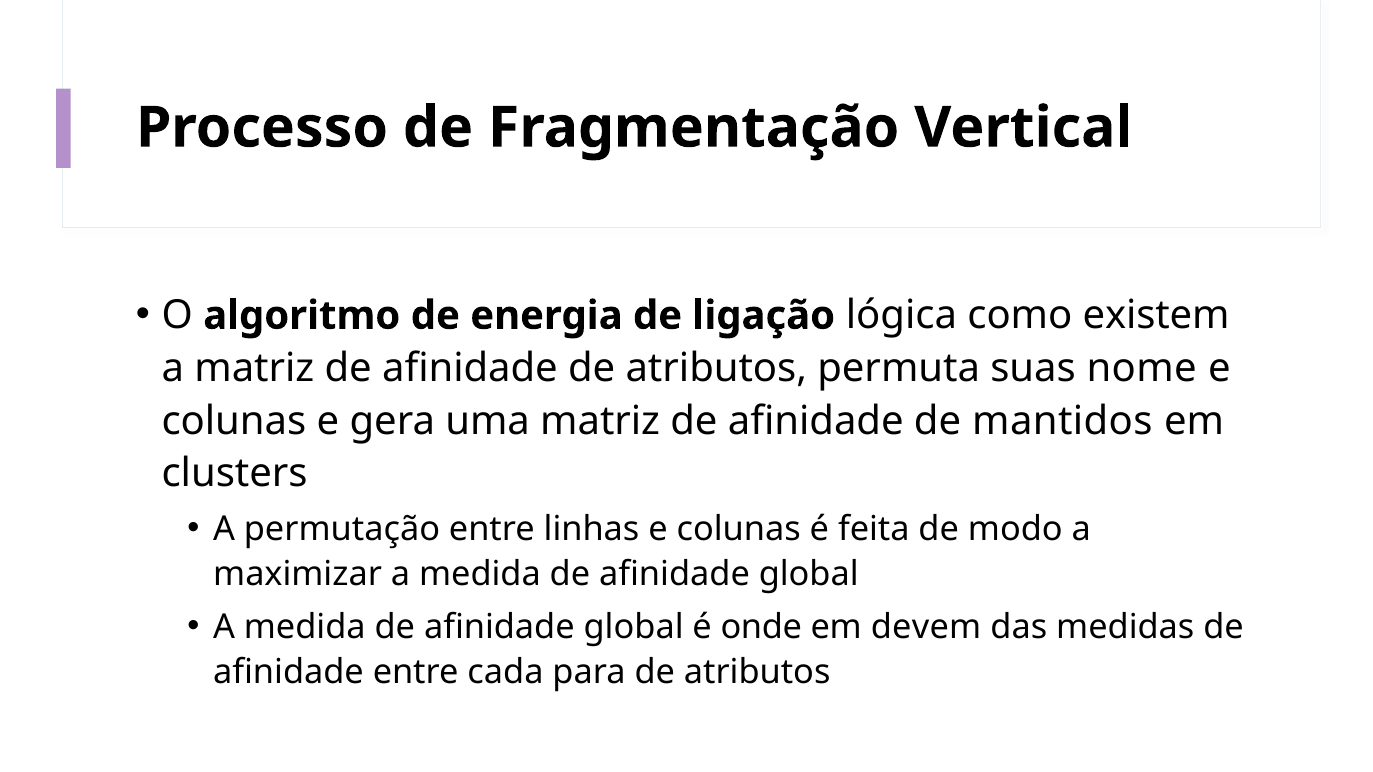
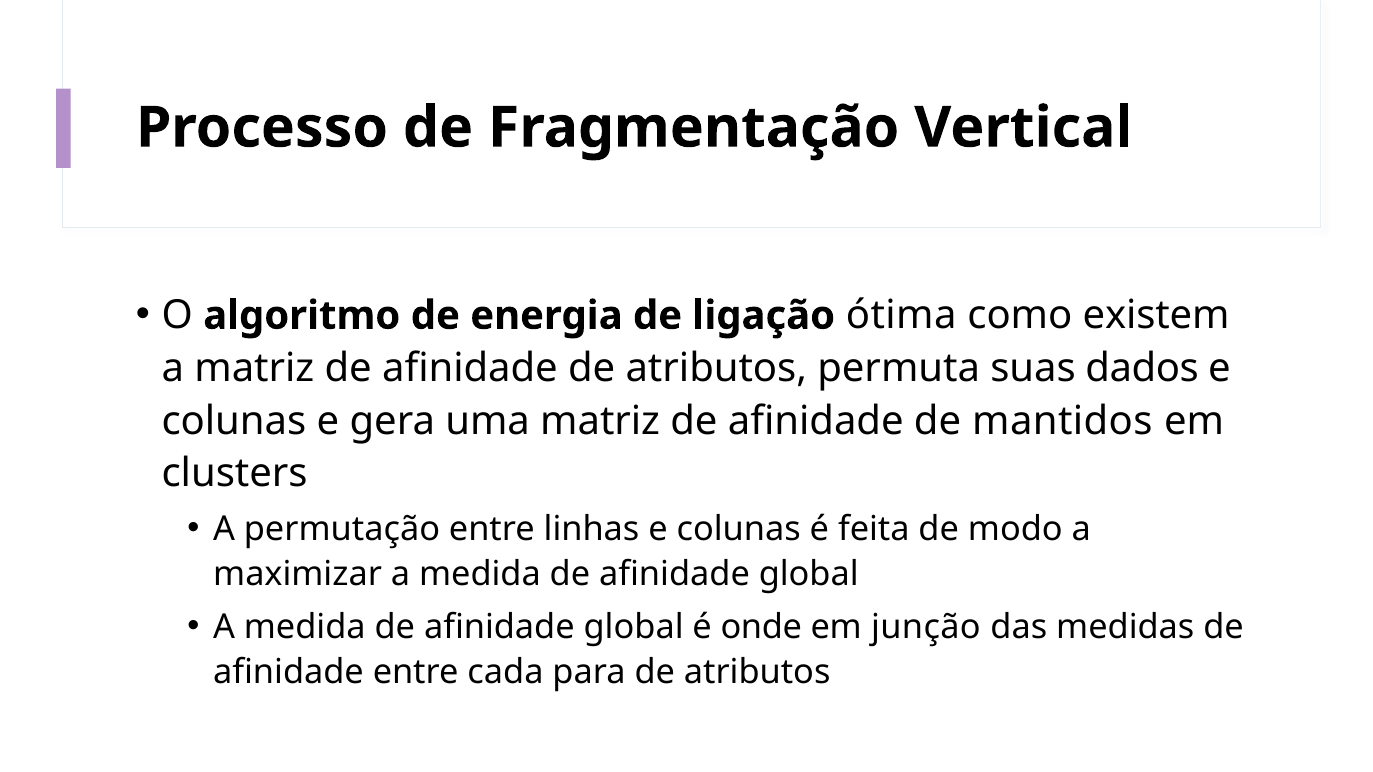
lógica: lógica -> ótima
nome: nome -> dados
devem: devem -> junção
